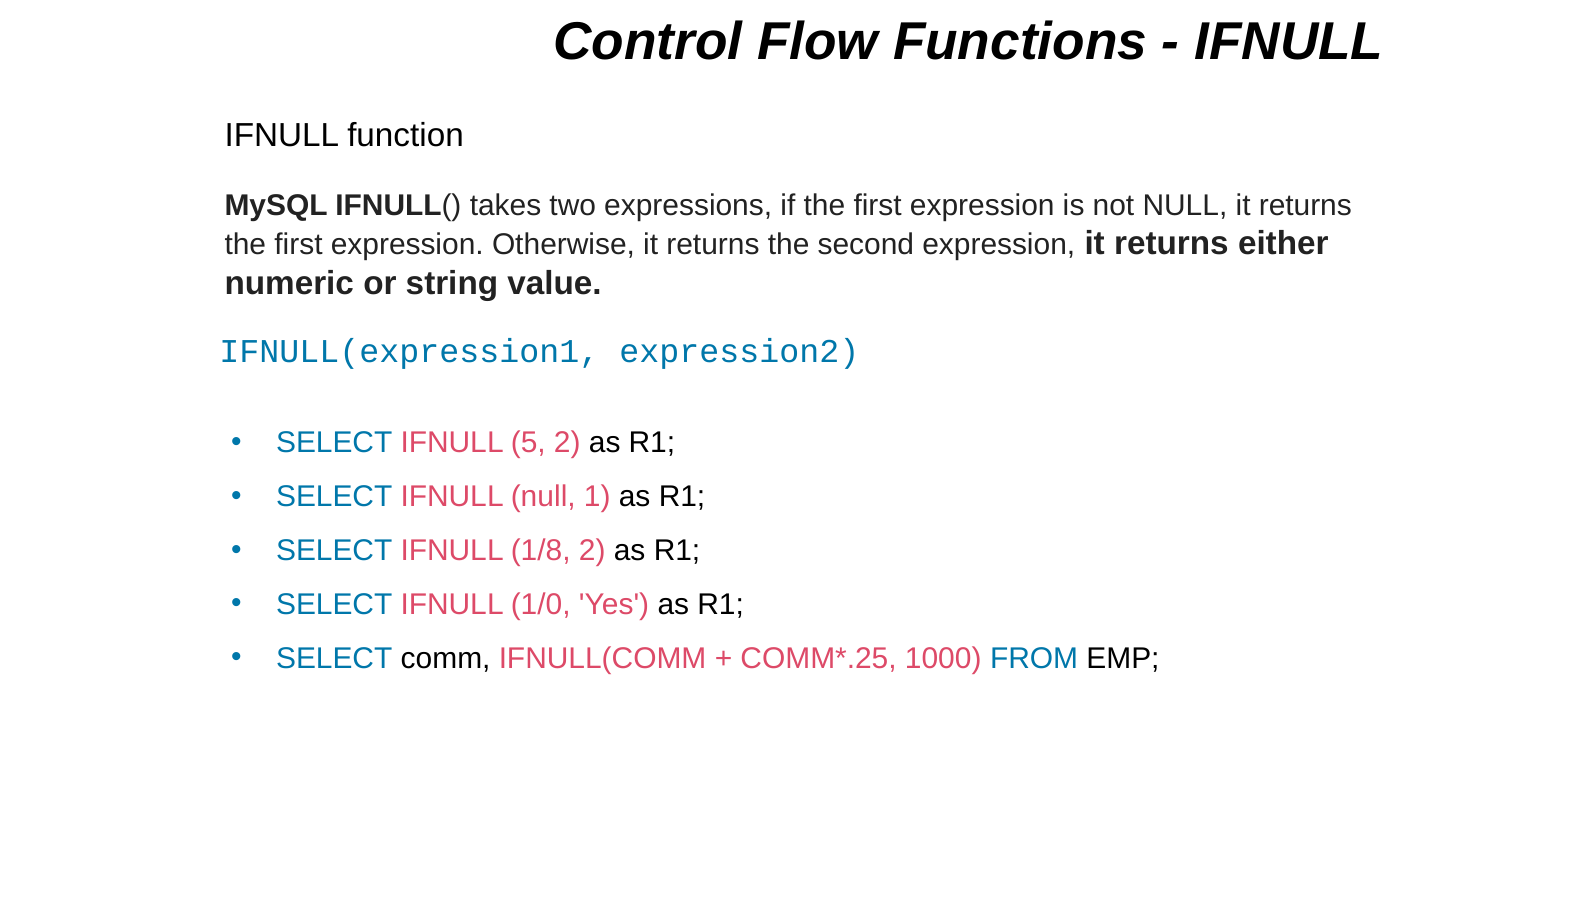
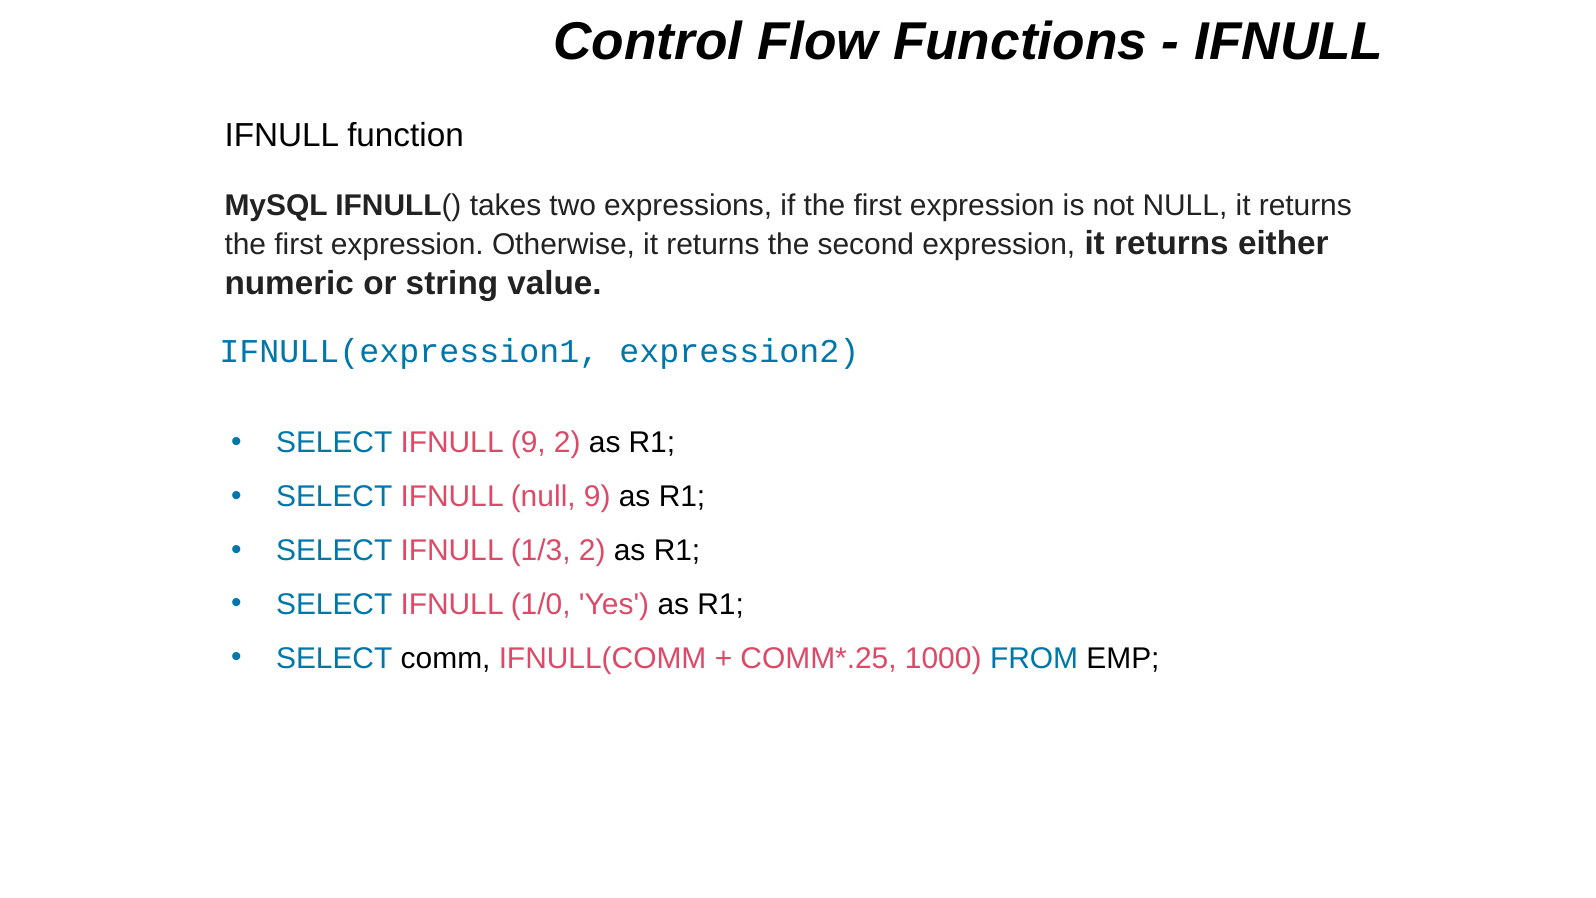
IFNULL 5: 5 -> 9
null 1: 1 -> 9
1/8: 1/8 -> 1/3
